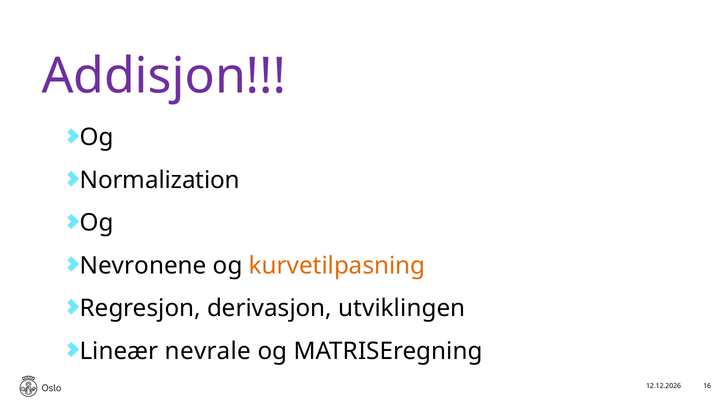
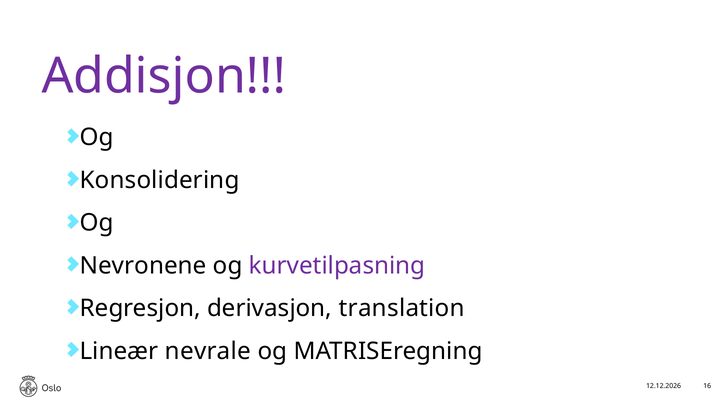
Normalization: Normalization -> Konsolidering
kurvetilpasning colour: orange -> purple
utviklingen: utviklingen -> translation
